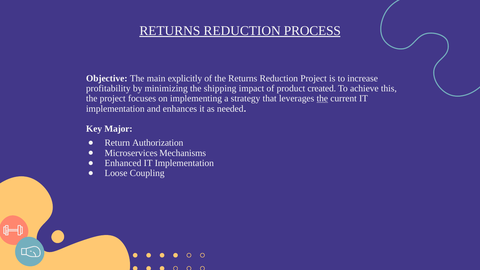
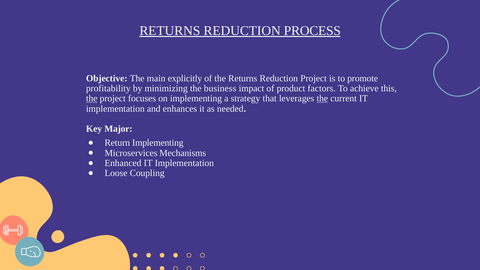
increase: increase -> promote
shipping: shipping -> business
created: created -> factors
the at (92, 99) underline: none -> present
Return Authorization: Authorization -> Implementing
